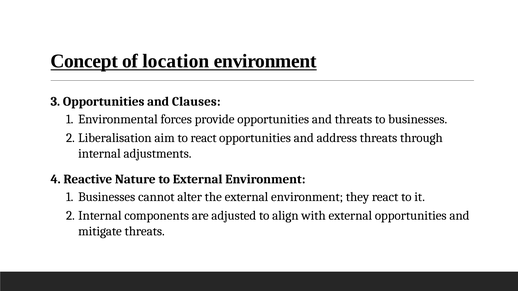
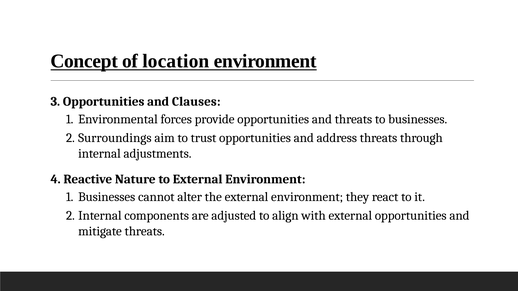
Liberalisation: Liberalisation -> Surroundings
to react: react -> trust
